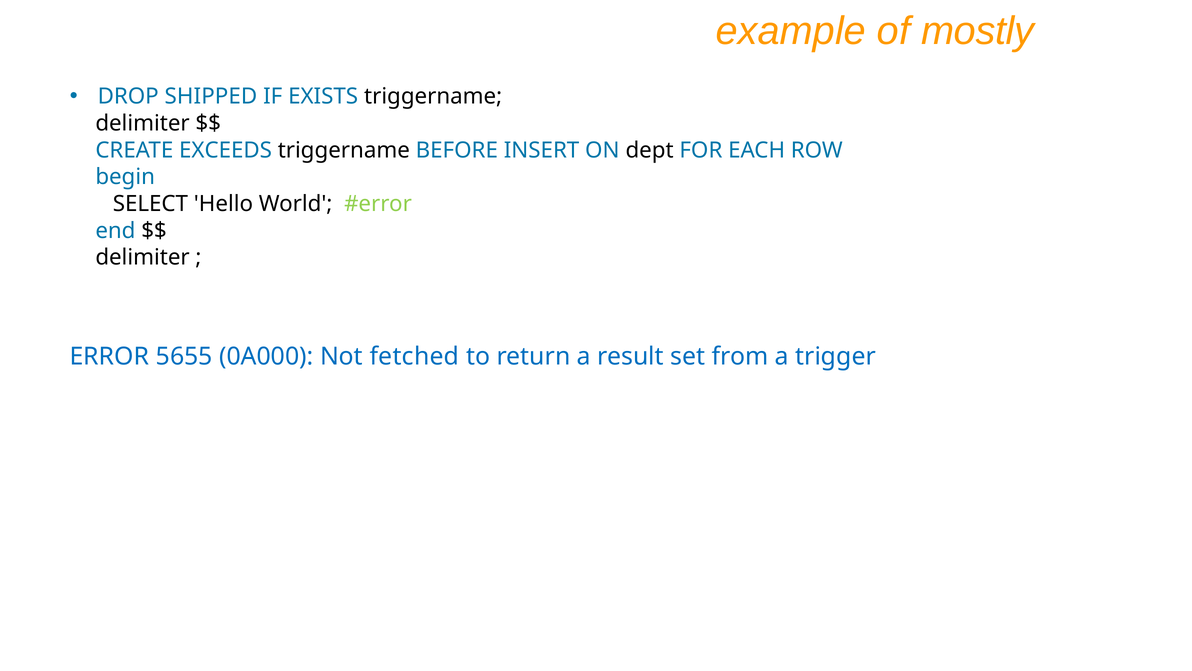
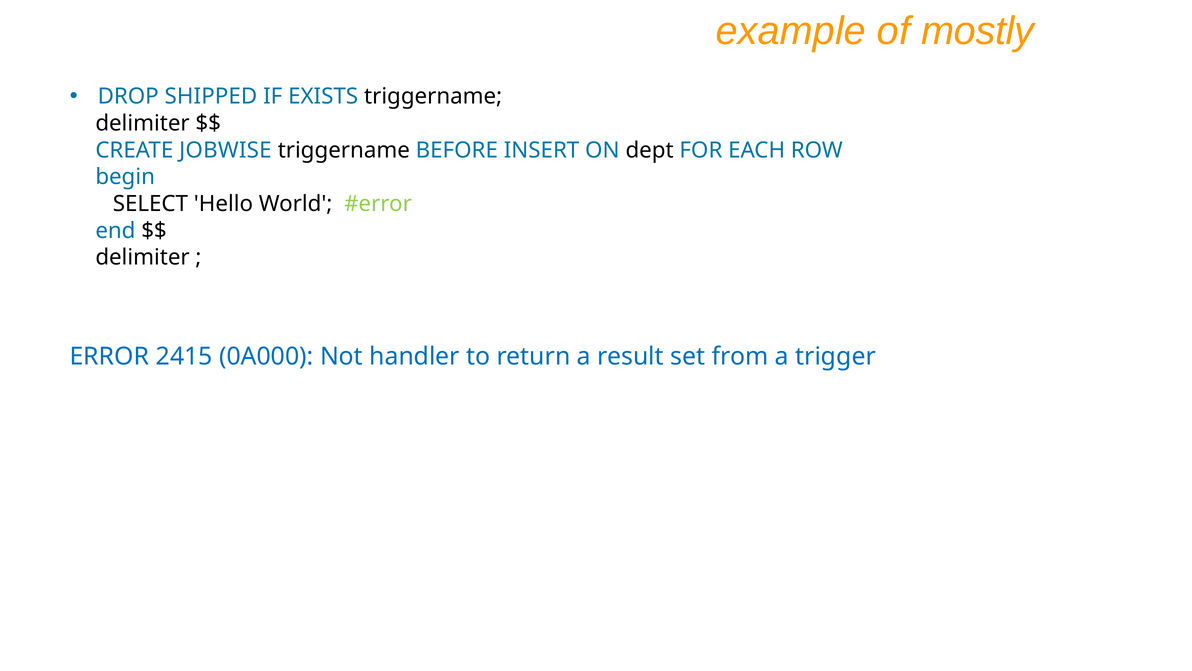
EXCEEDS: EXCEEDS -> JOBWISE
5655: 5655 -> 2415
fetched: fetched -> handler
